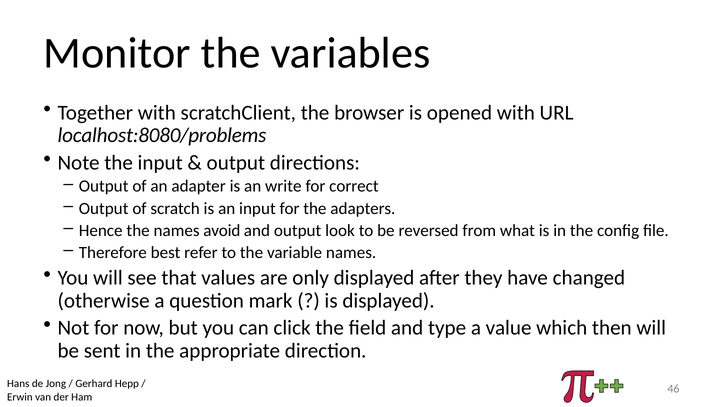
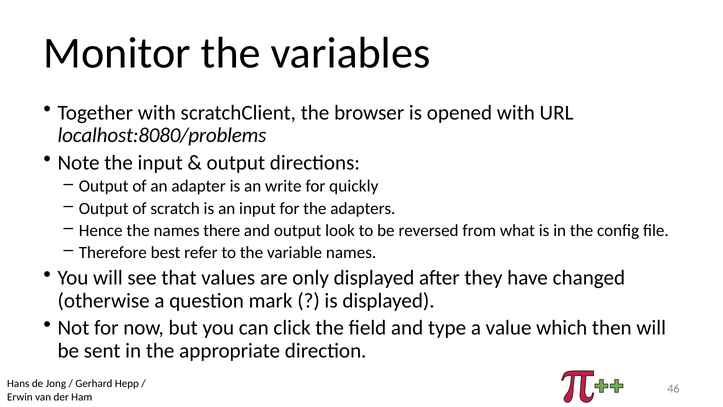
correct: correct -> quickly
avoid: avoid -> there
